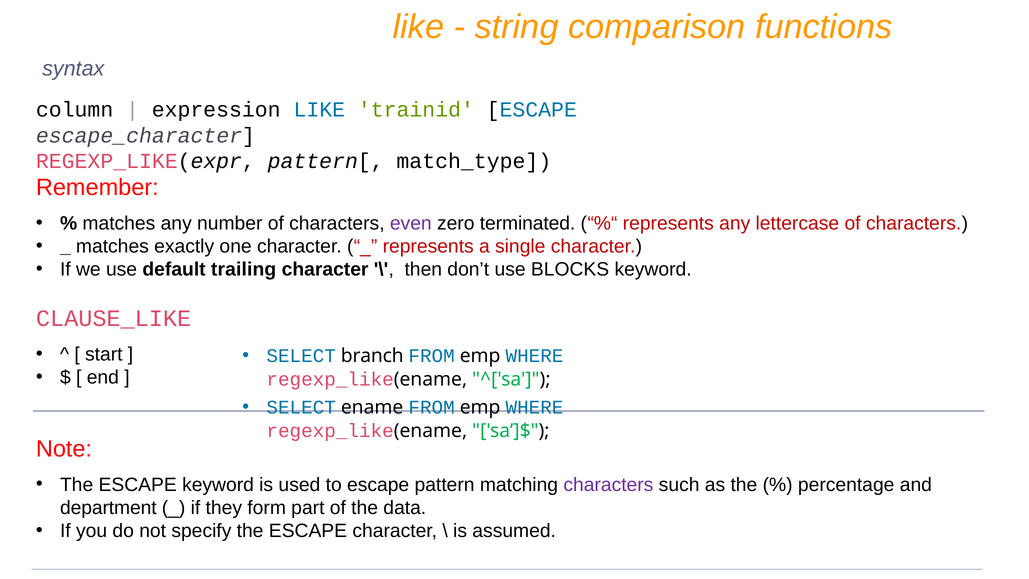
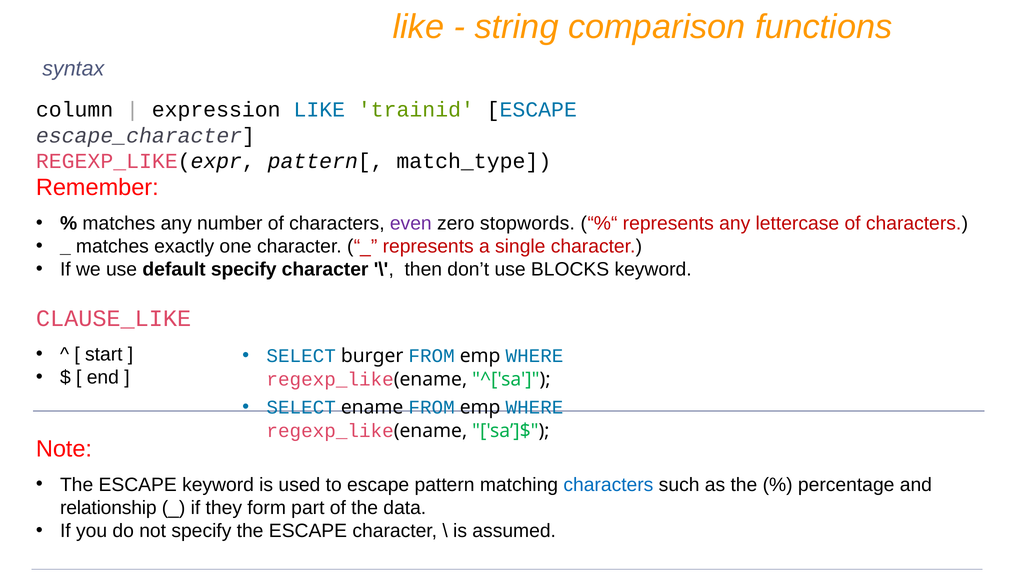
terminated: terminated -> stopwords
default trailing: trailing -> specify
branch: branch -> burger
characters at (608, 484) colour: purple -> blue
department: department -> relationship
